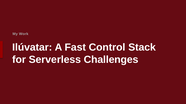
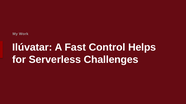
Stack: Stack -> Helps
